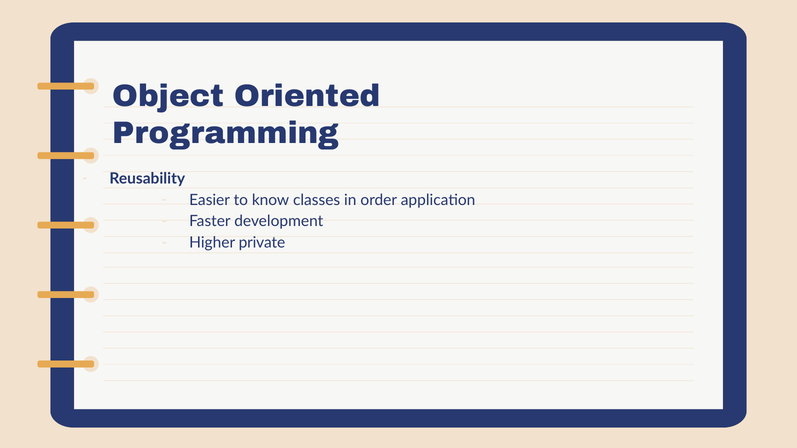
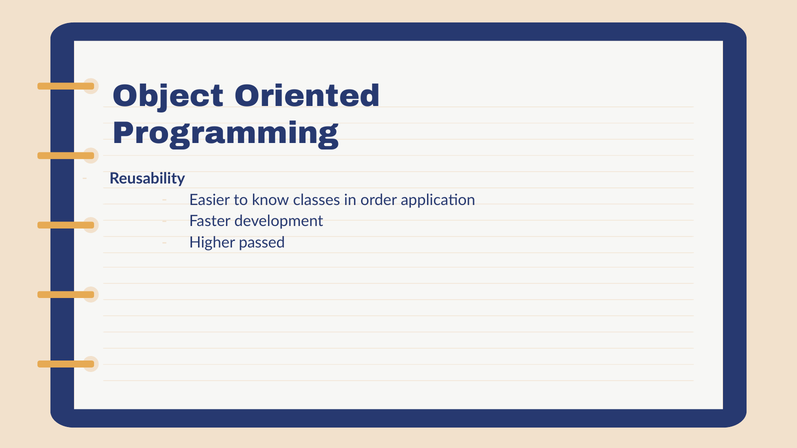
private: private -> passed
